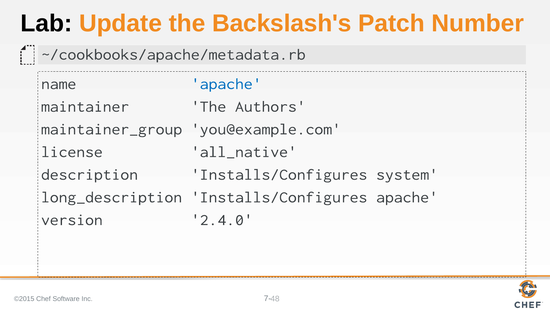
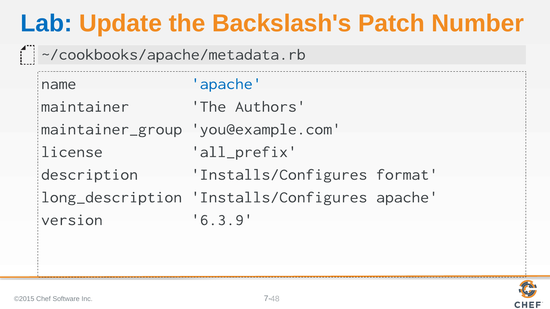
Lab colour: black -> blue
all_native: all_native -> all_prefix
system: system -> format
2.4.0: 2.4.0 -> 6.3.9
